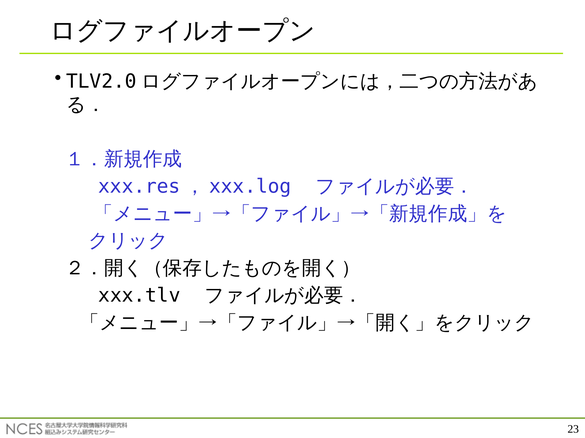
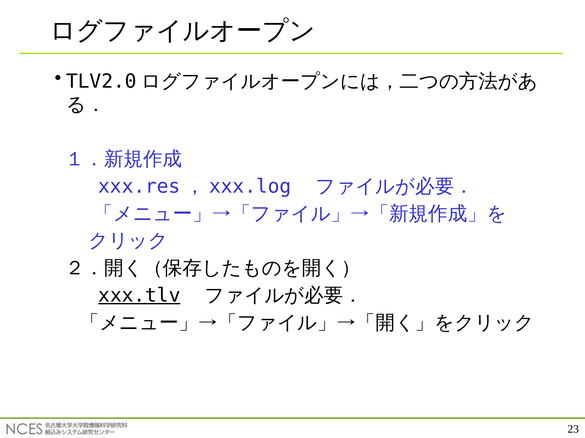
xxx.tlv underline: none -> present
